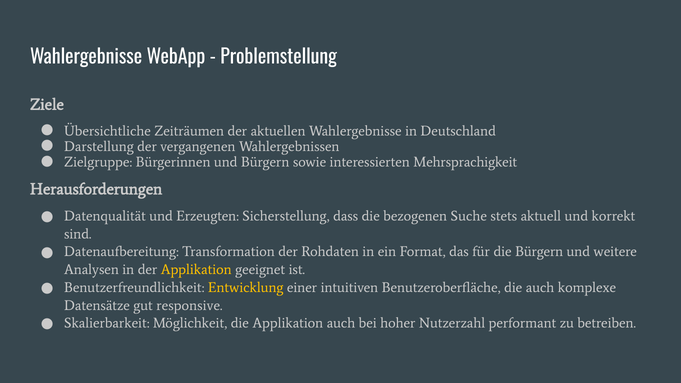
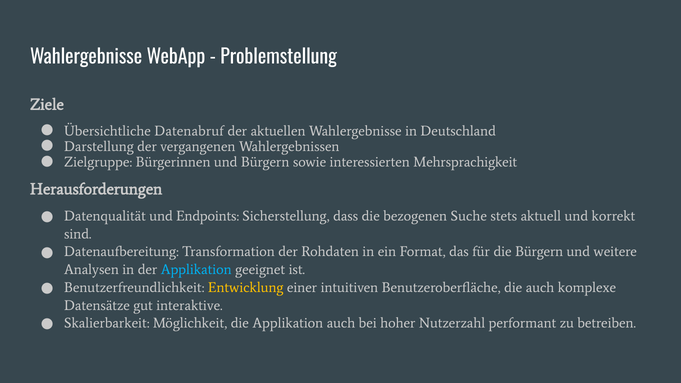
Zeiträumen: Zeiträumen -> Datenabruf
Erzeugten: Erzeugten -> Endpoints
Applikation at (196, 270) colour: yellow -> light blue
responsive: responsive -> interaktive
